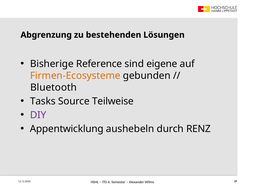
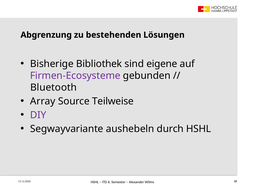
Reference: Reference -> Bibliothek
Firmen-Ecosysteme colour: orange -> purple
Tasks: Tasks -> Array
Appentwicklung: Appentwicklung -> Segwayvariante
durch RENZ: RENZ -> HSHL
